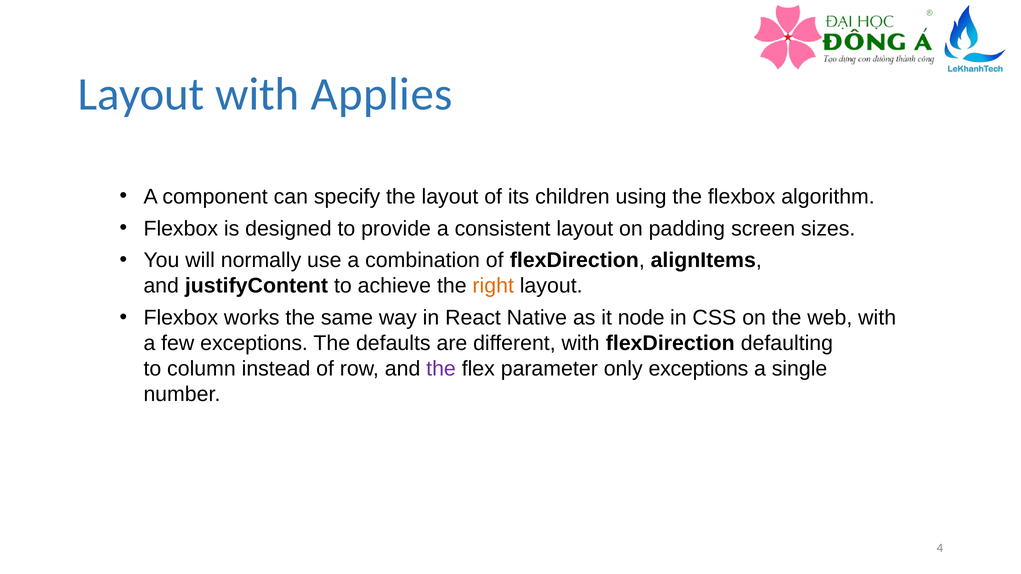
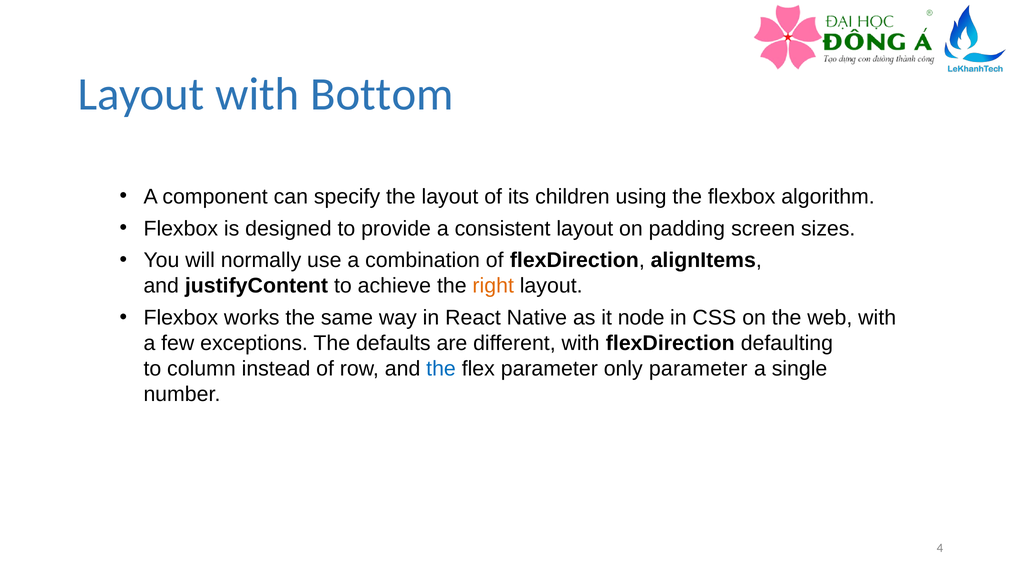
Applies: Applies -> Bottom
the at (441, 369) colour: purple -> blue
only exceptions: exceptions -> parameter
